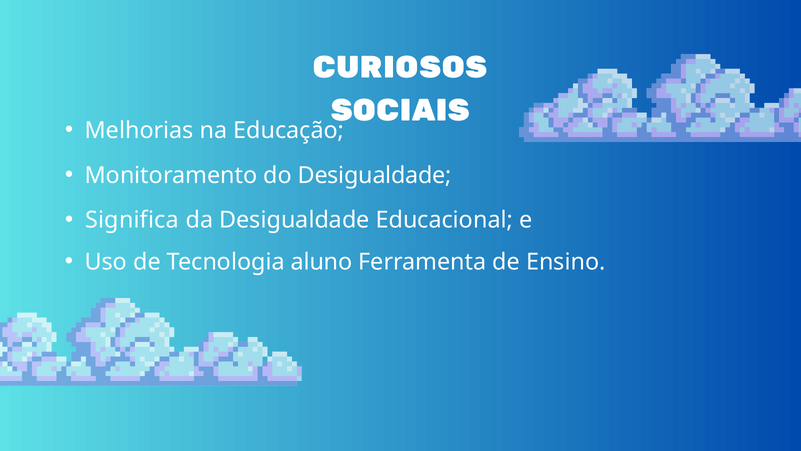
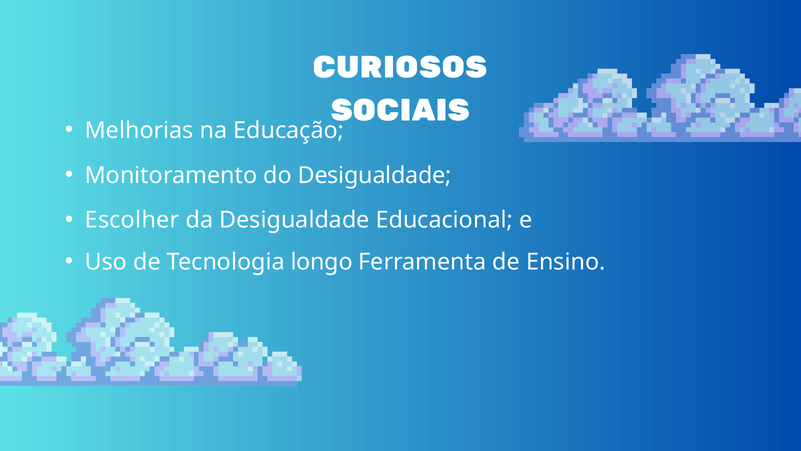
Significa: Significa -> Escolher
aluno: aluno -> longo
